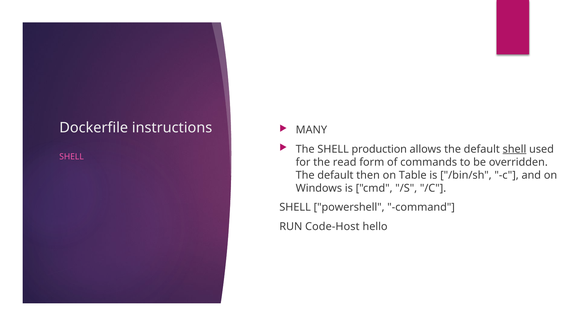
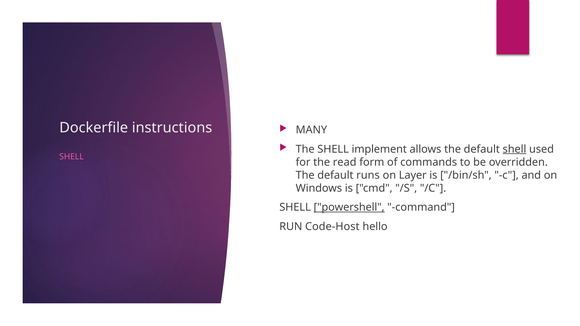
production: production -> implement
then: then -> runs
Table: Table -> Layer
powershell underline: none -> present
